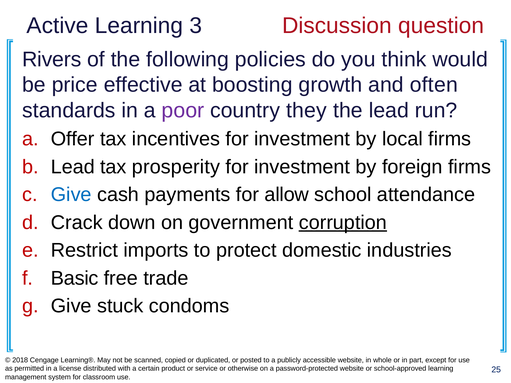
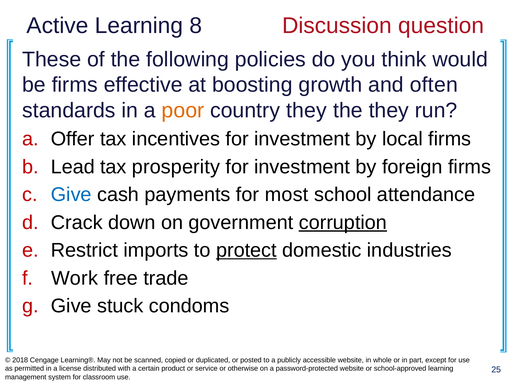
3: 3 -> 8
Rivers: Rivers -> These
be price: price -> firms
poor colour: purple -> orange
the lead: lead -> they
allow: allow -> most
protect underline: none -> present
Basic: Basic -> Work
